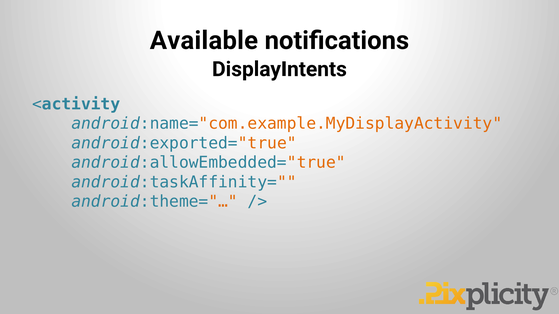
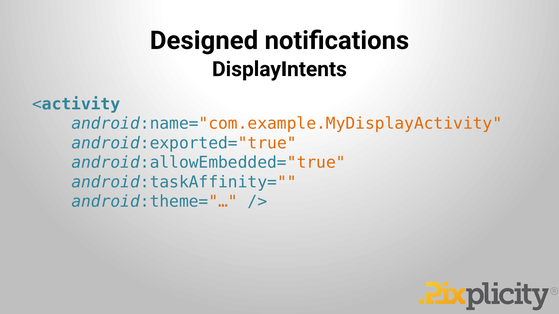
Available: Available -> Designed
